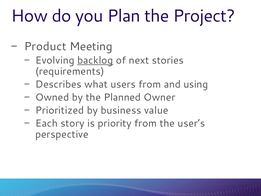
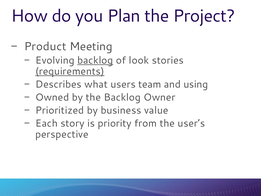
next: next -> look
requirements underline: none -> present
users from: from -> team
the Planned: Planned -> Backlog
